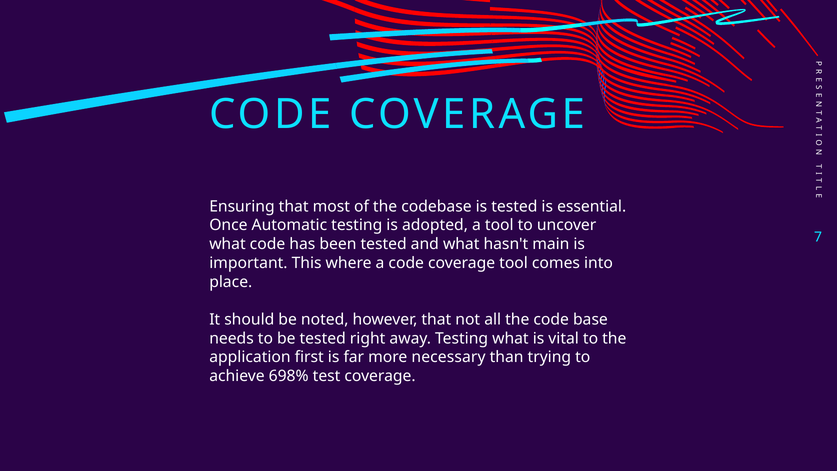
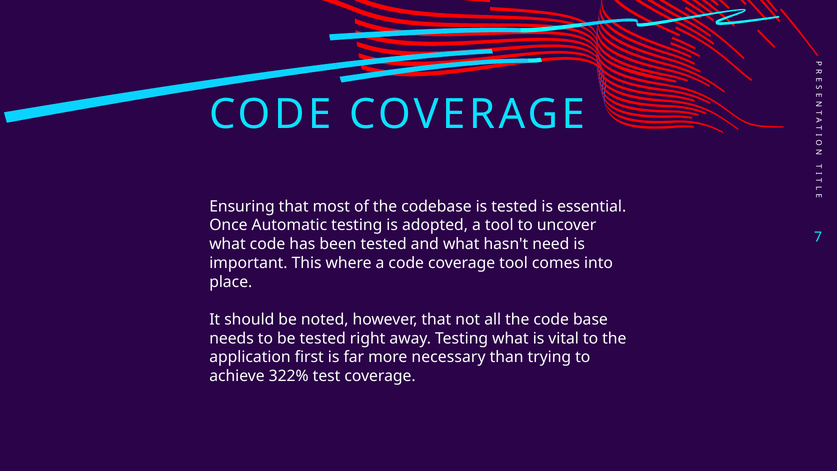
main: main -> need
698%: 698% -> 322%
